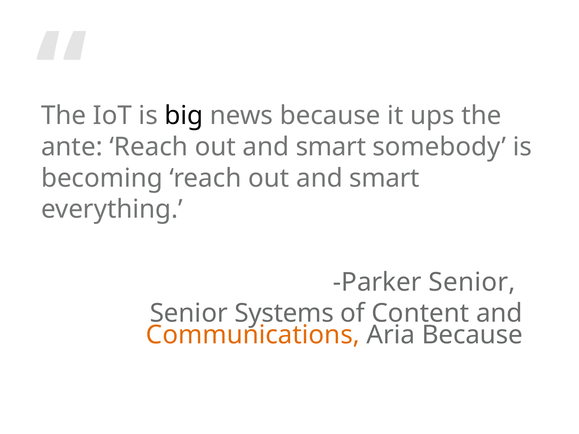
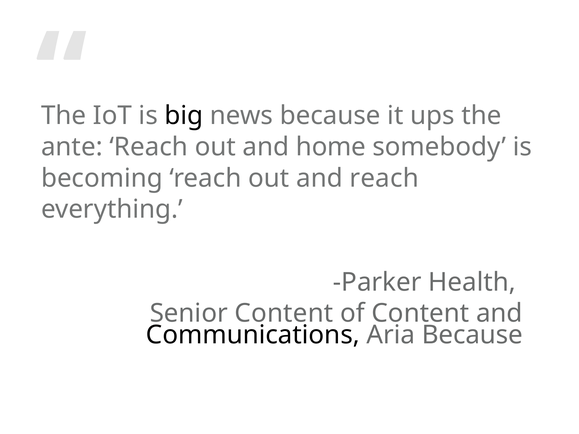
smart at (331, 147): smart -> home
smart at (384, 178): smart -> reach
Parker Senior: Senior -> Health
Senior Systems: Systems -> Content
Communications colour: orange -> black
